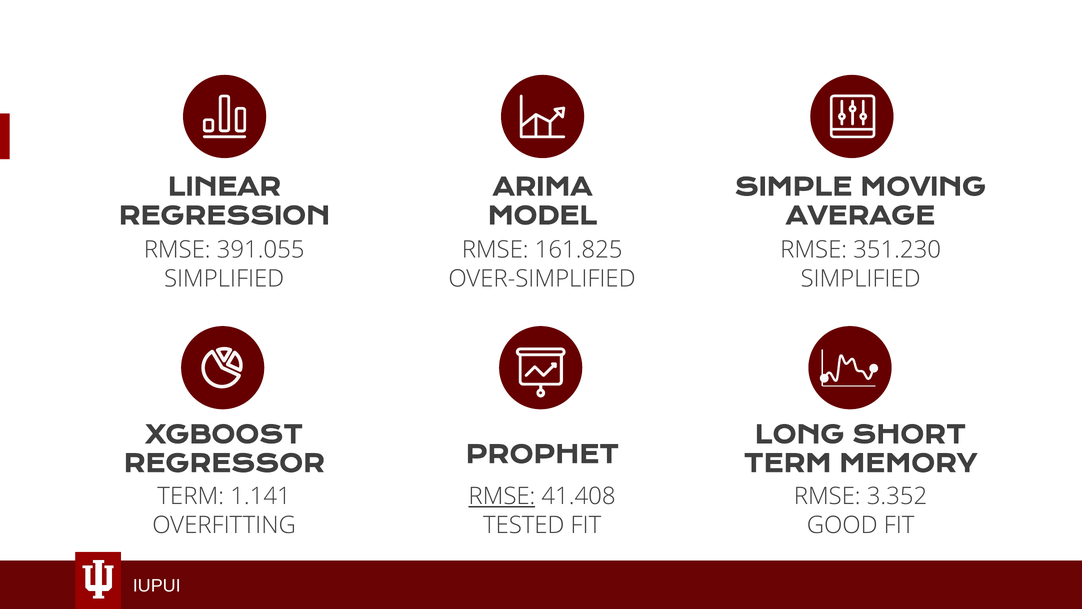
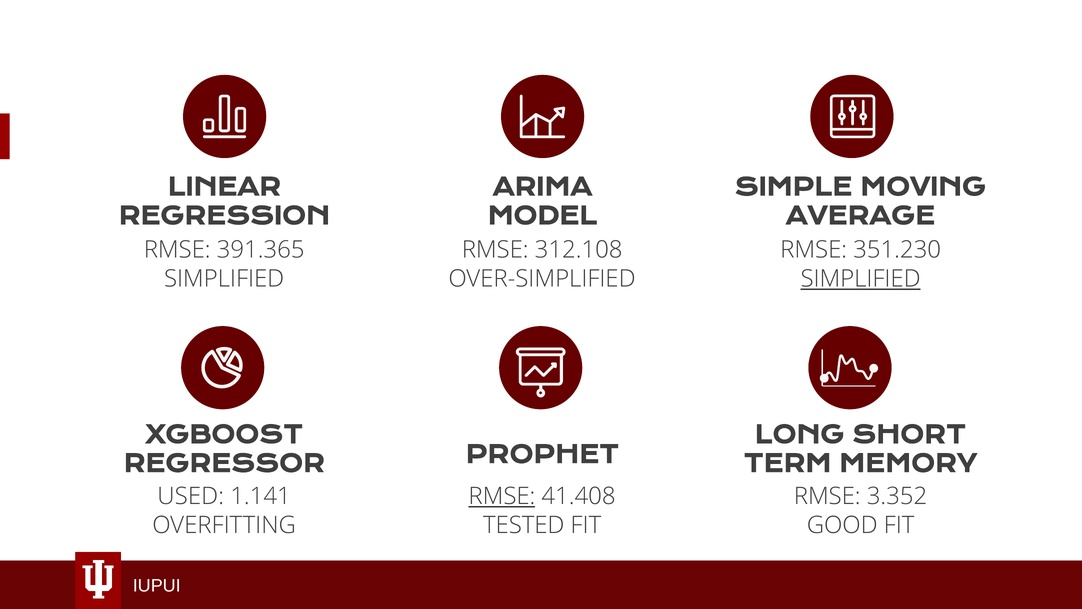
391.055: 391.055 -> 391.365
161.825: 161.825 -> 312.108
SIMPLIFIED at (861, 279) underline: none -> present
TERM at (191, 496): TERM -> USED
